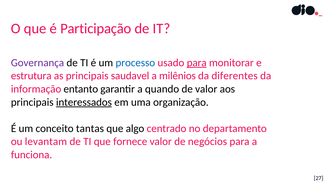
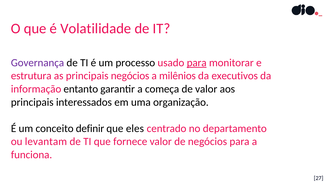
Participação: Participação -> Volatilidade
processo colour: blue -> black
principais saudavel: saudavel -> negócios
diferentes: diferentes -> executivos
quando: quando -> começa
interessados underline: present -> none
tantas: tantas -> definir
algo: algo -> eles
